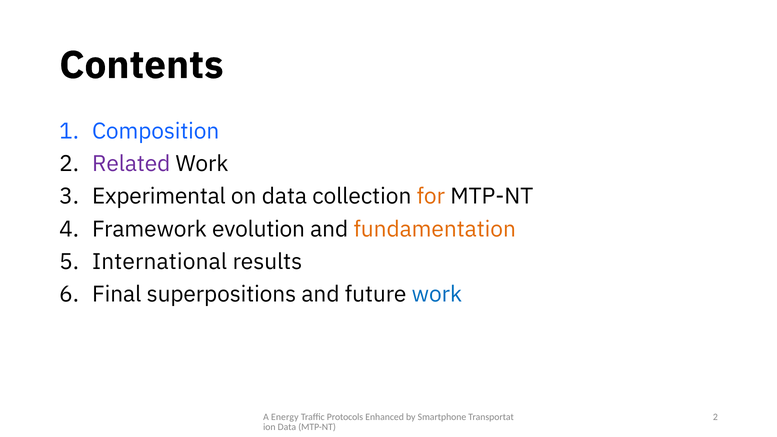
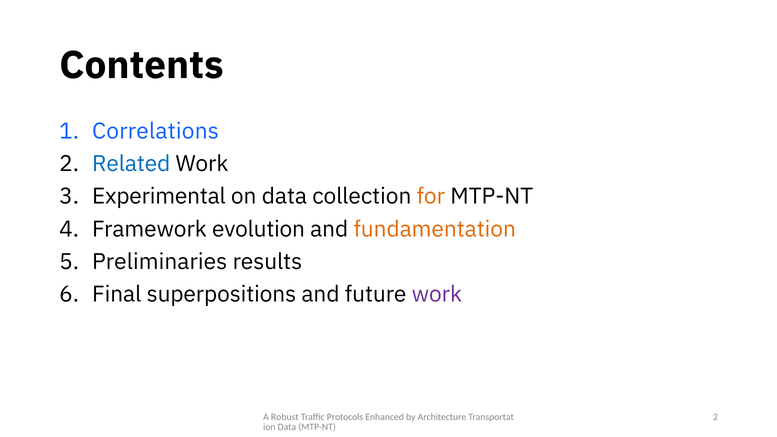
Composition: Composition -> Correlations
Related colour: purple -> blue
International: International -> Preliminaries
work at (437, 294) colour: blue -> purple
Energy: Energy -> Robust
Smartphone: Smartphone -> Architecture
